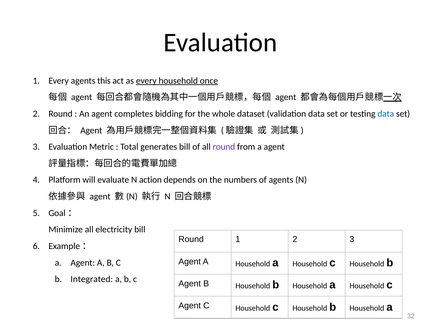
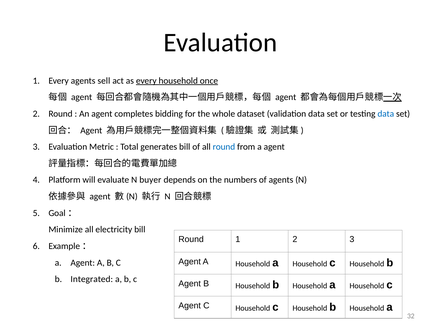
this: this -> sell
round at (224, 147) colour: purple -> blue
action: action -> buyer
